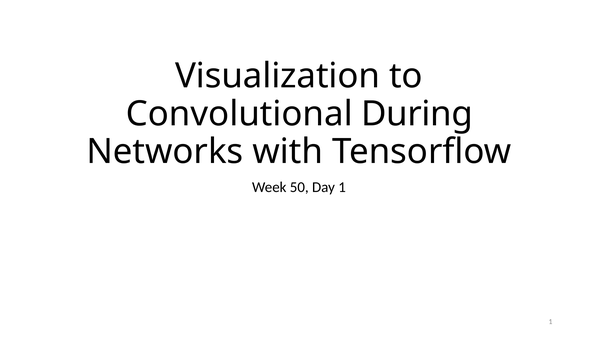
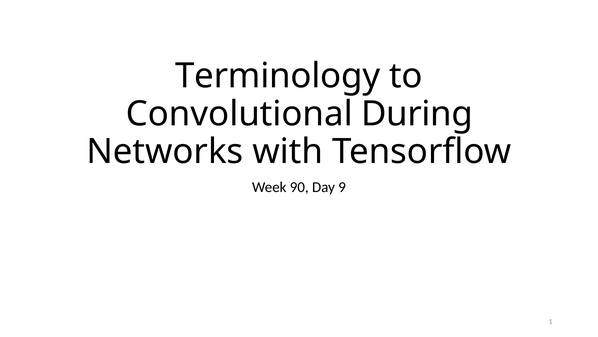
Visualization: Visualization -> Terminology
50: 50 -> 90
Day 1: 1 -> 9
